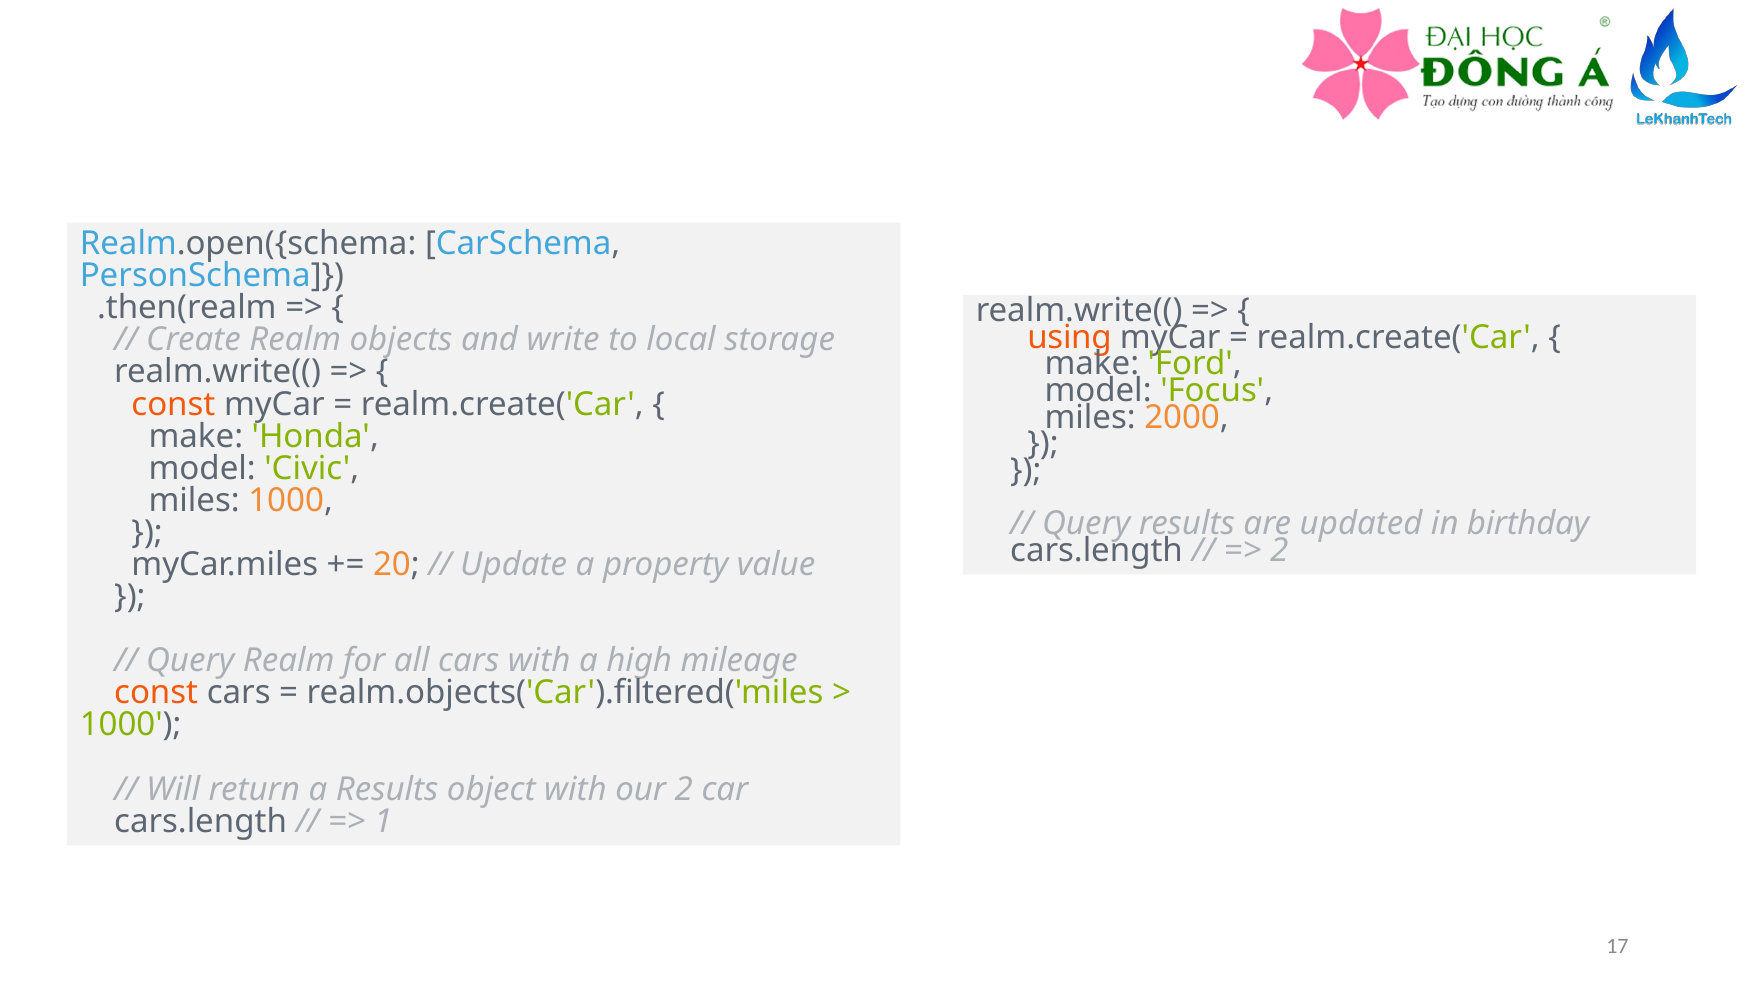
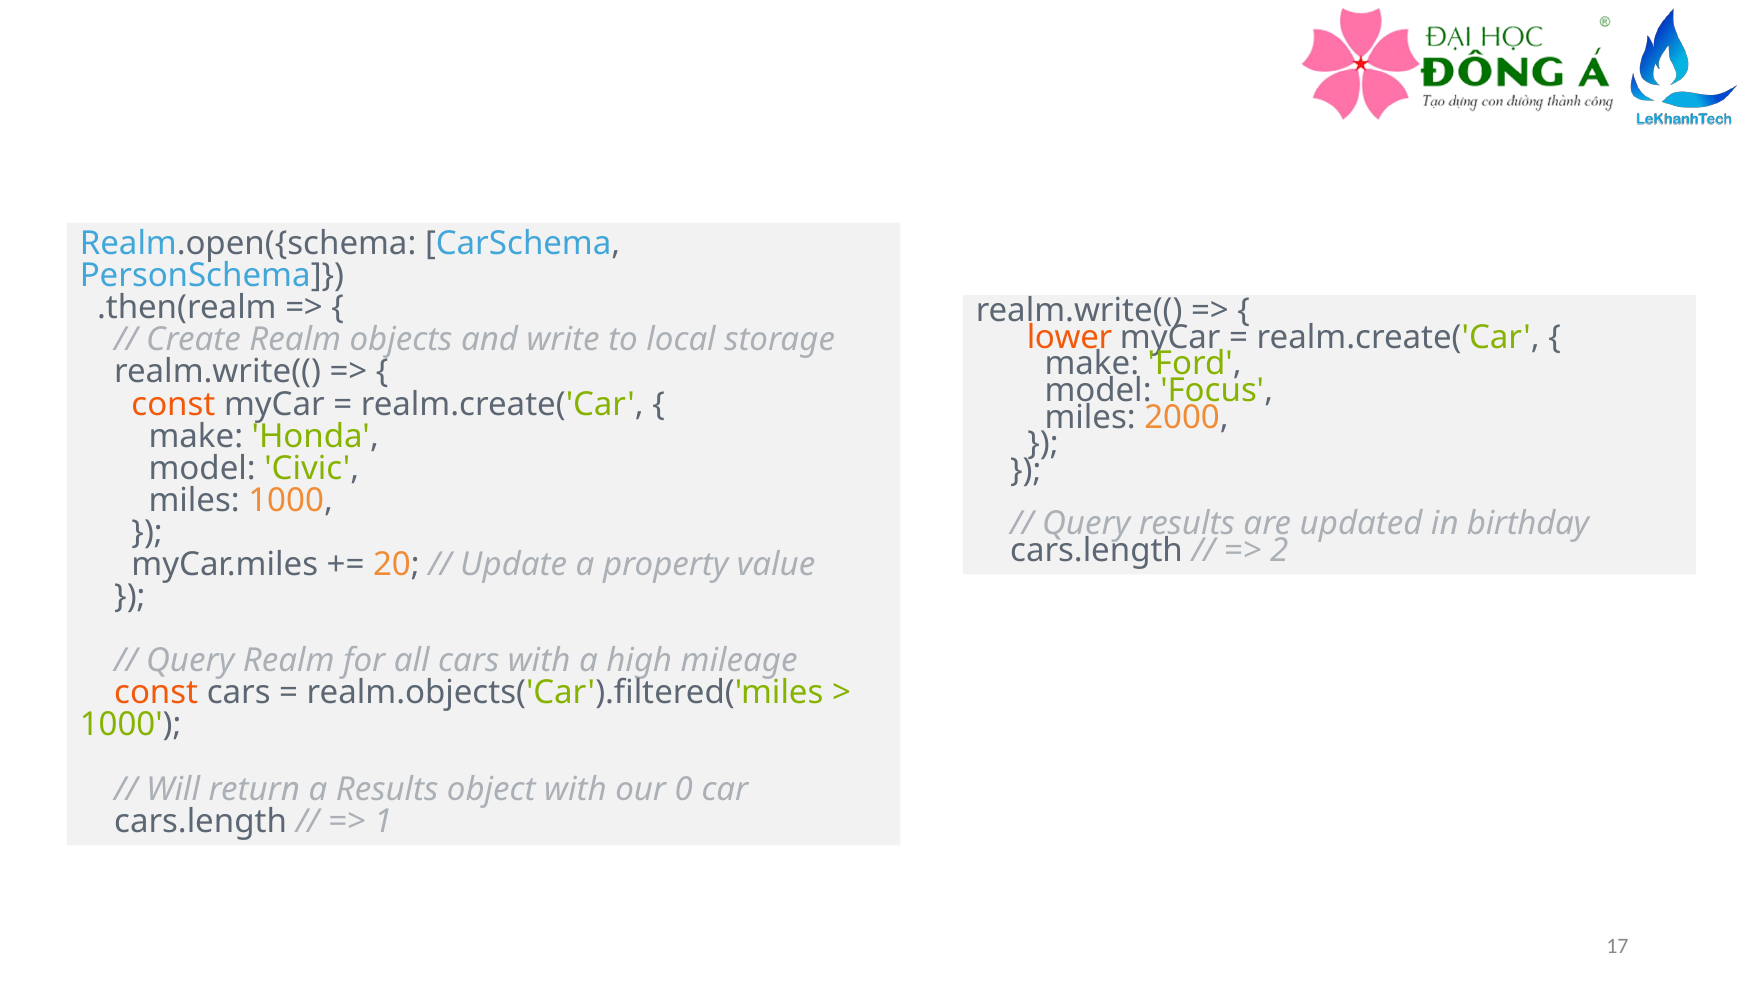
using: using -> lower
our 2: 2 -> 0
